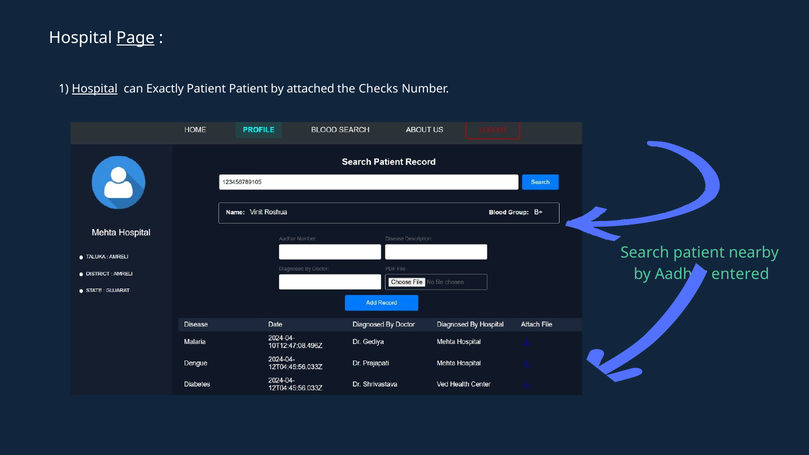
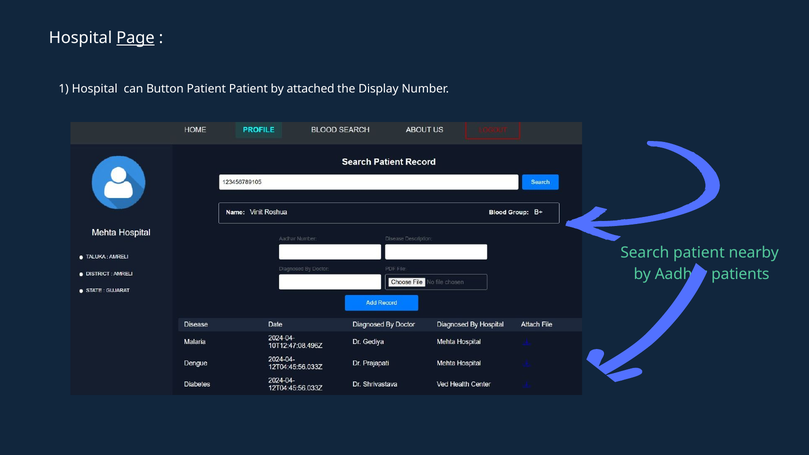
Hospital at (95, 89) underline: present -> none
Exactly: Exactly -> Button
Checks: Checks -> Display
entered: entered -> patients
